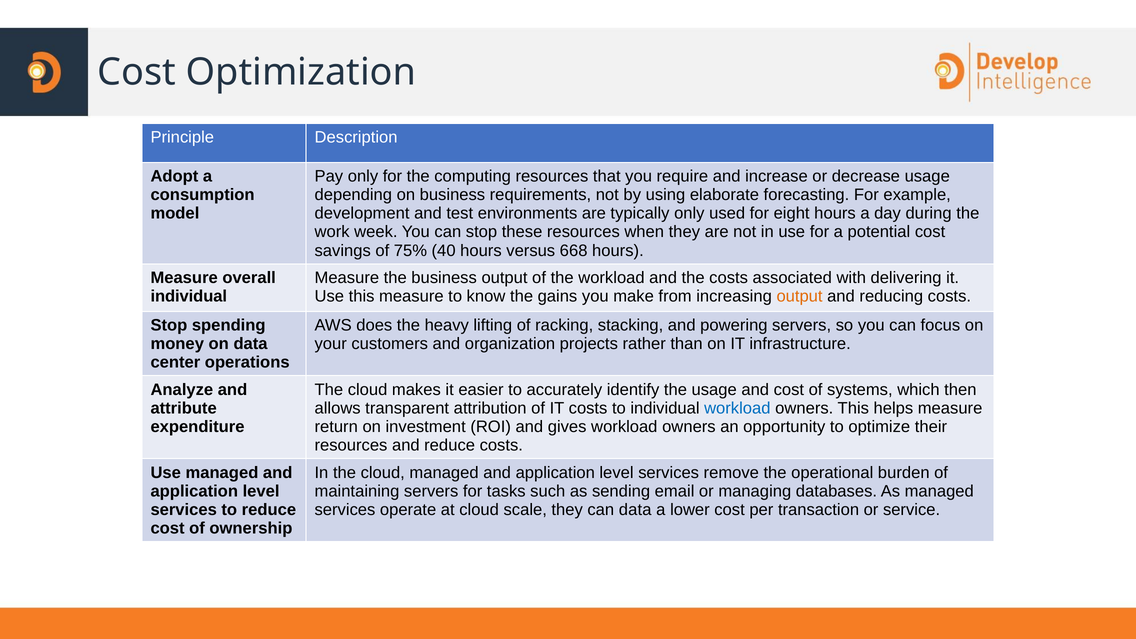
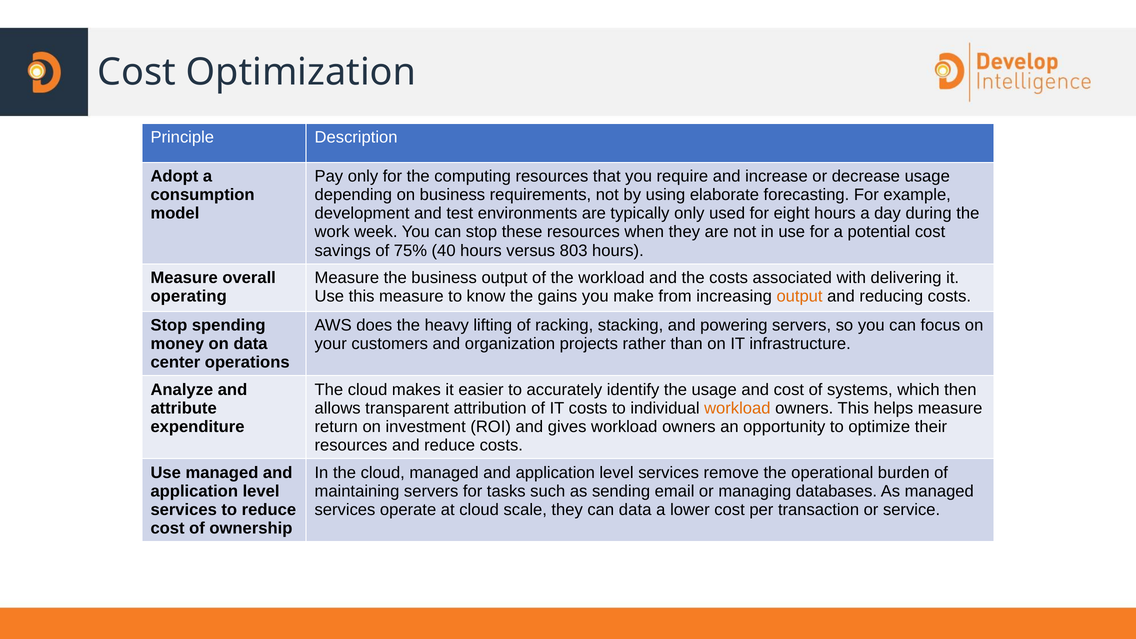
668: 668 -> 803
individual at (189, 296): individual -> operating
workload at (737, 408) colour: blue -> orange
